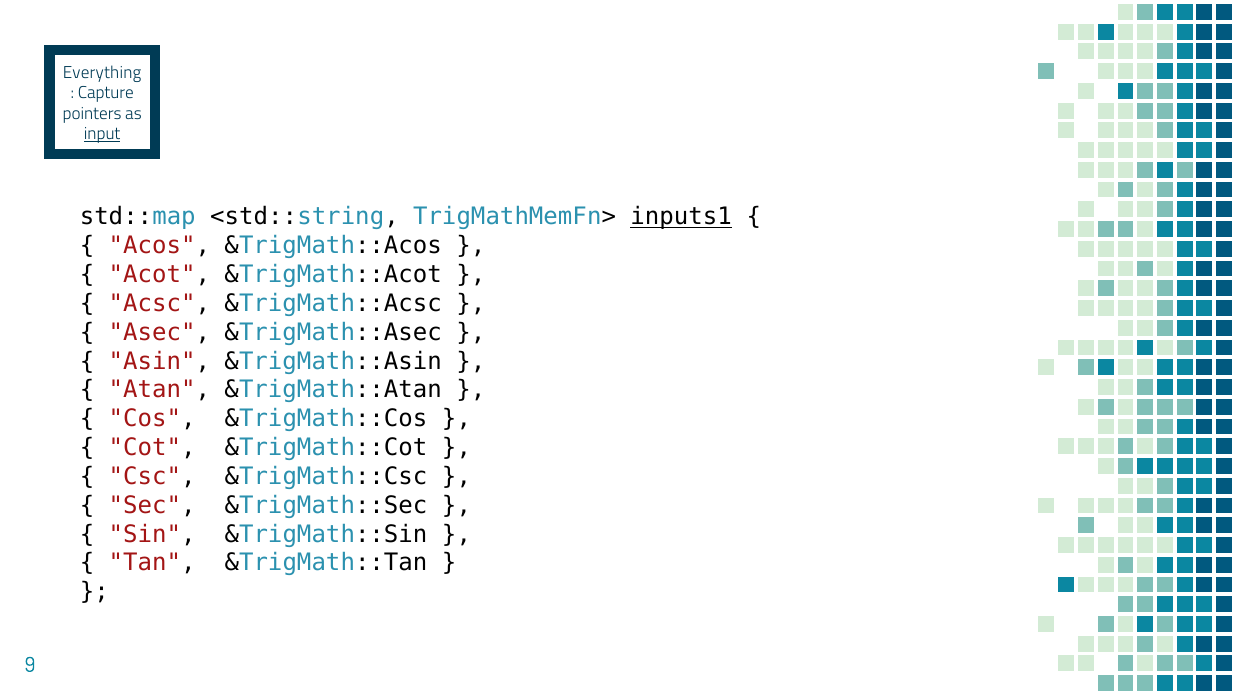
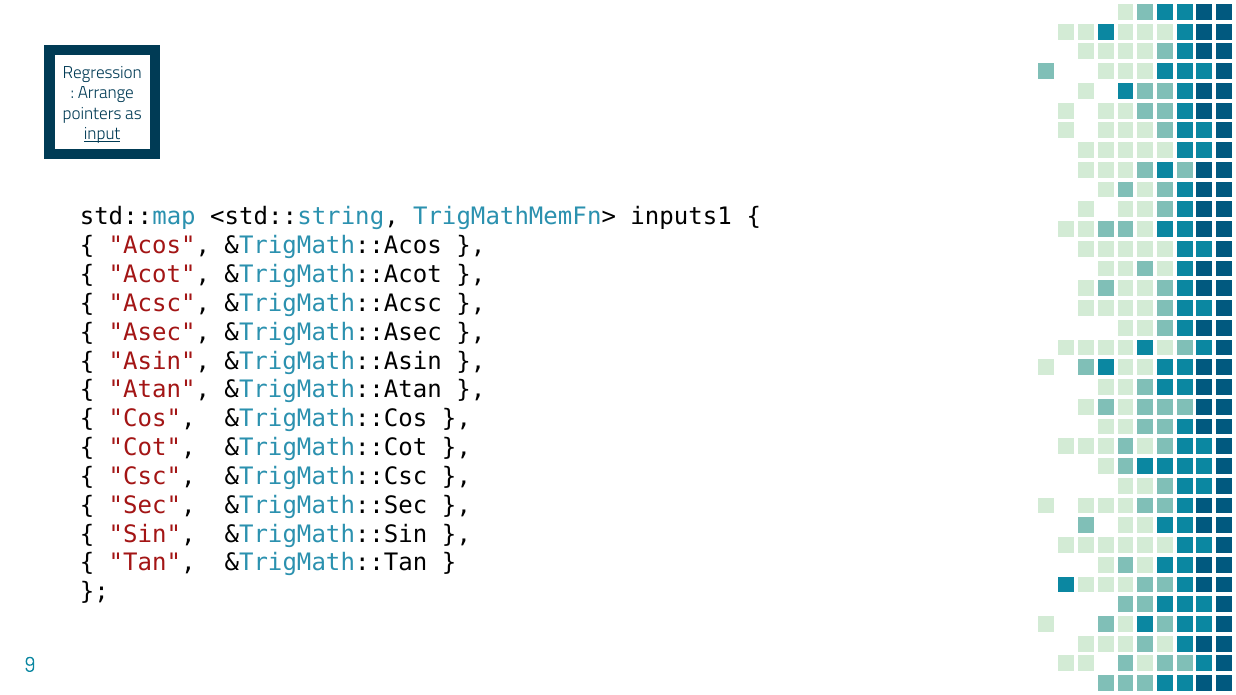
Everything: Everything -> Regression
Capture: Capture -> Arrange
inputs1 underline: present -> none
